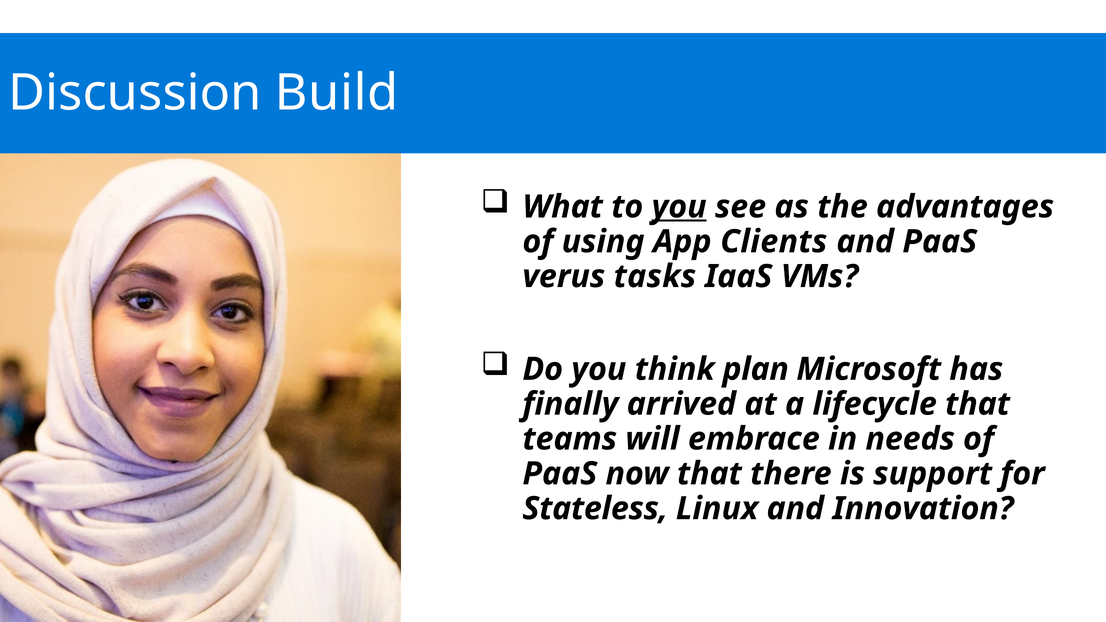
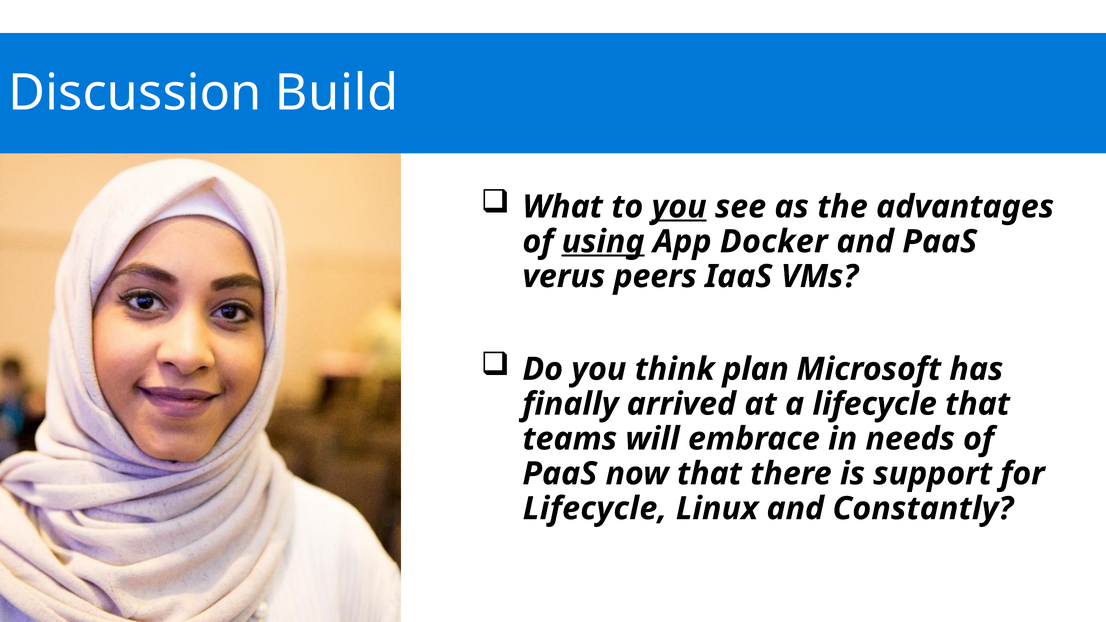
using underline: none -> present
Clients: Clients -> Docker
tasks: tasks -> peers
Stateless at (595, 509): Stateless -> Lifecycle
Innovation: Innovation -> Constantly
